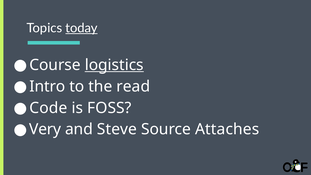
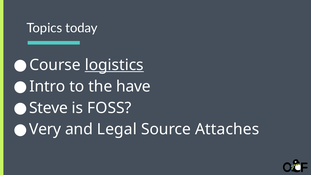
today underline: present -> none
read: read -> have
Code: Code -> Steve
Steve: Steve -> Legal
